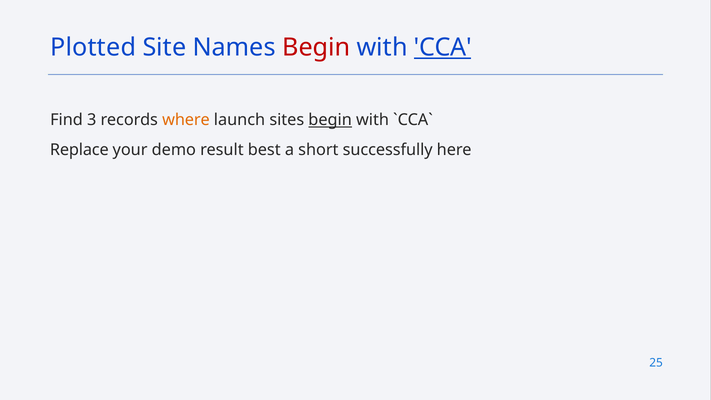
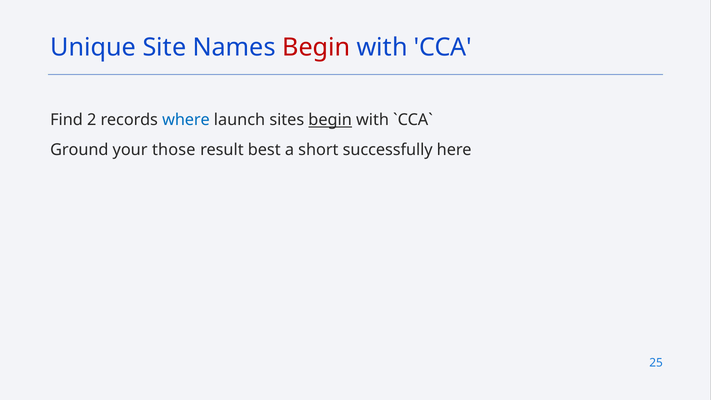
Plotted: Plotted -> Unique
CCA underline: present -> none
3: 3 -> 2
where colour: orange -> blue
Replace: Replace -> Ground
demo: demo -> those
